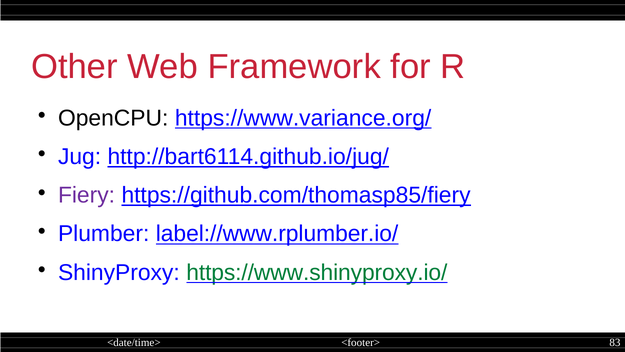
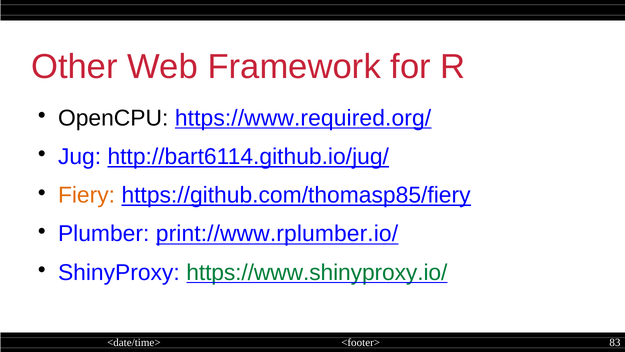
https://www.variance.org/: https://www.variance.org/ -> https://www.required.org/
Fiery colour: purple -> orange
label://www.rplumber.io/: label://www.rplumber.io/ -> print://www.rplumber.io/
